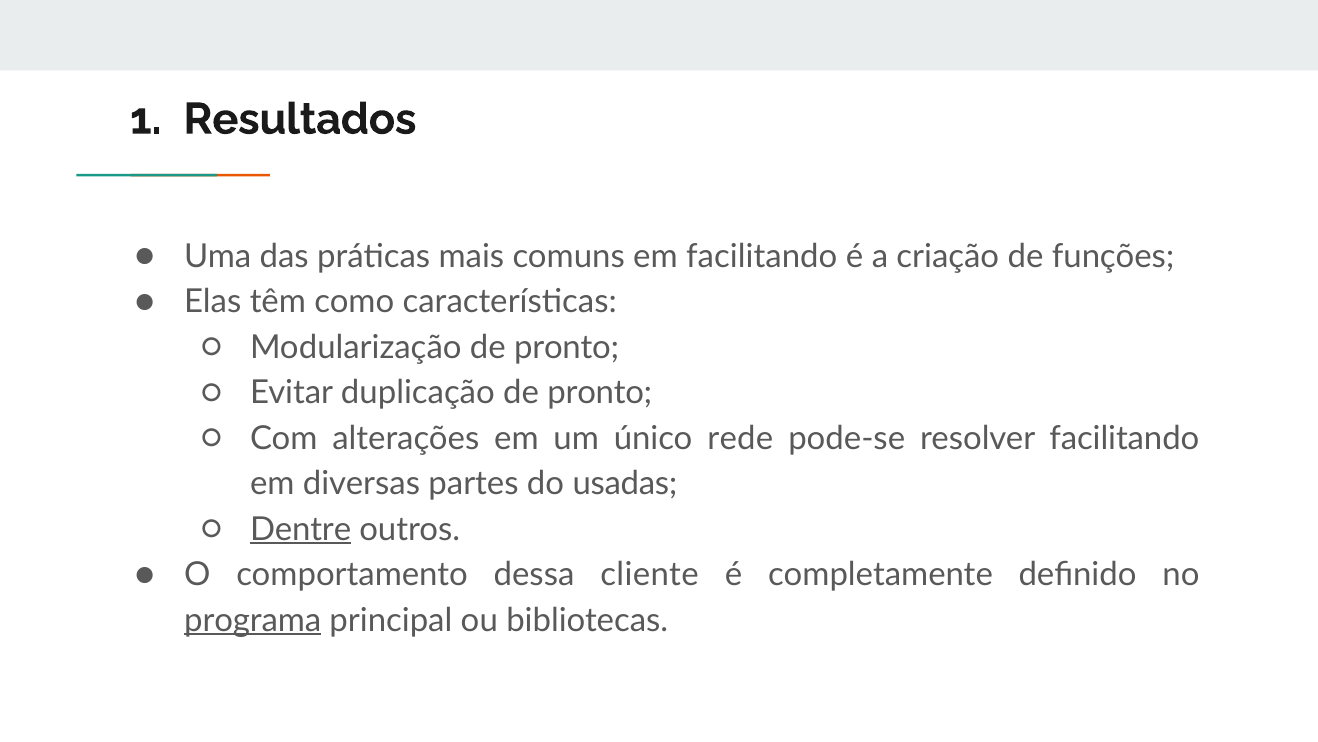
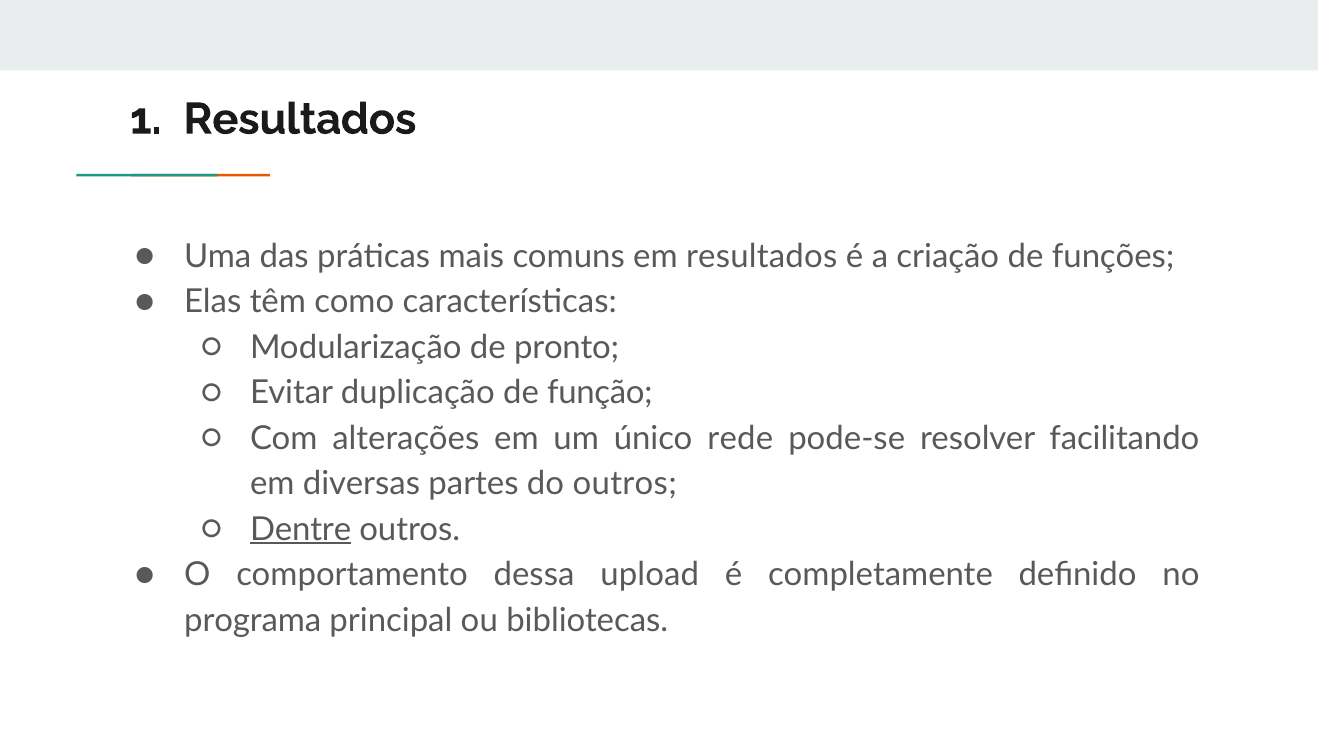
em facilitando: facilitando -> resultados
duplicação de pronto: pronto -> função
do usadas: usadas -> outros
cliente: cliente -> upload
programa underline: present -> none
